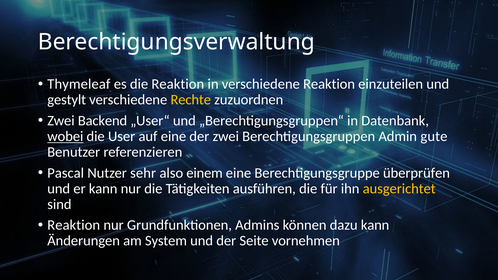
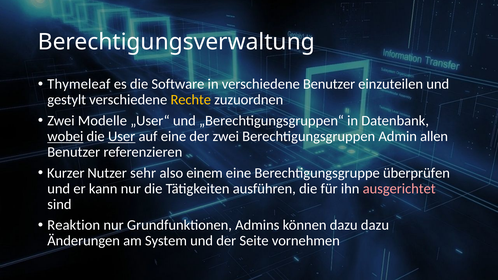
die Reaktion: Reaktion -> Software
verschiedene Reaktion: Reaktion -> Benutzer
Backend: Backend -> Modelle
User underline: none -> present
gute: gute -> allen
Pascal: Pascal -> Kurzer
ausgerichtet colour: yellow -> pink
dazu kann: kann -> dazu
